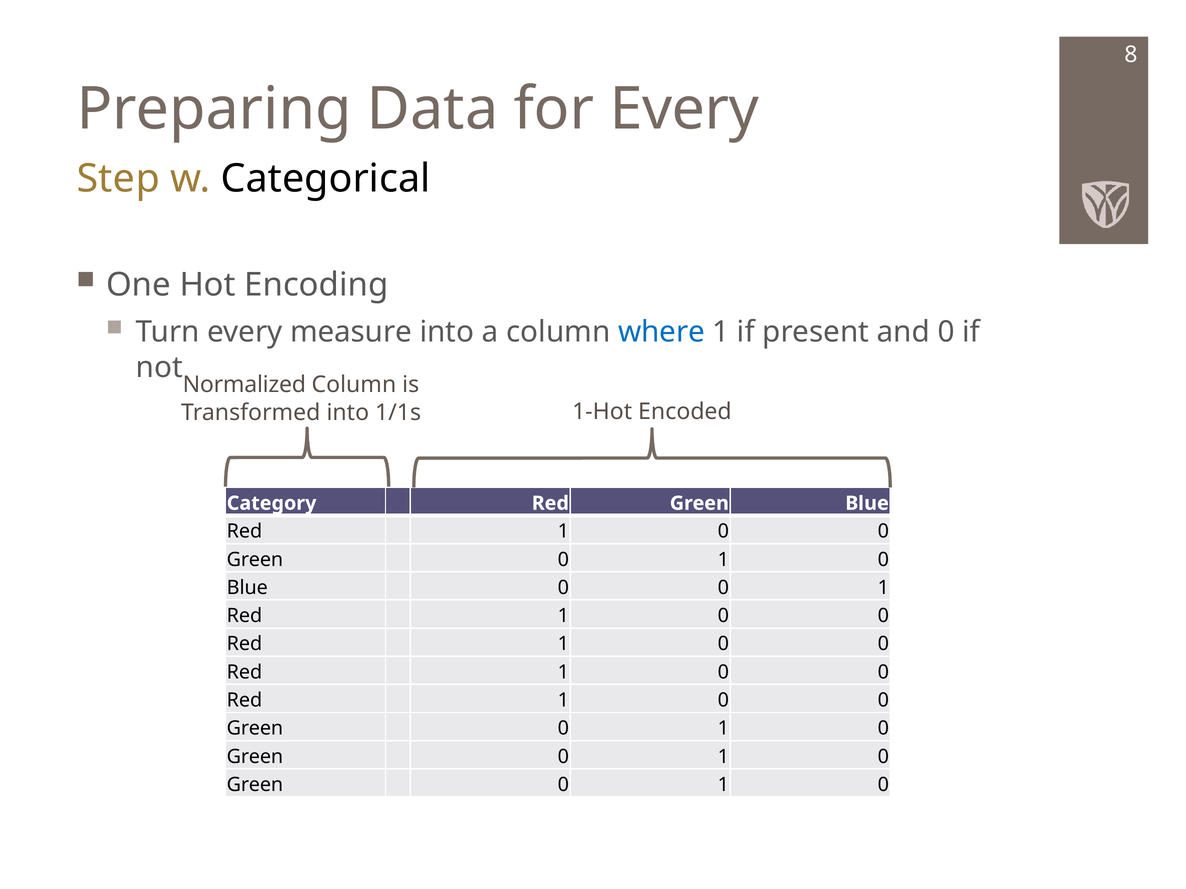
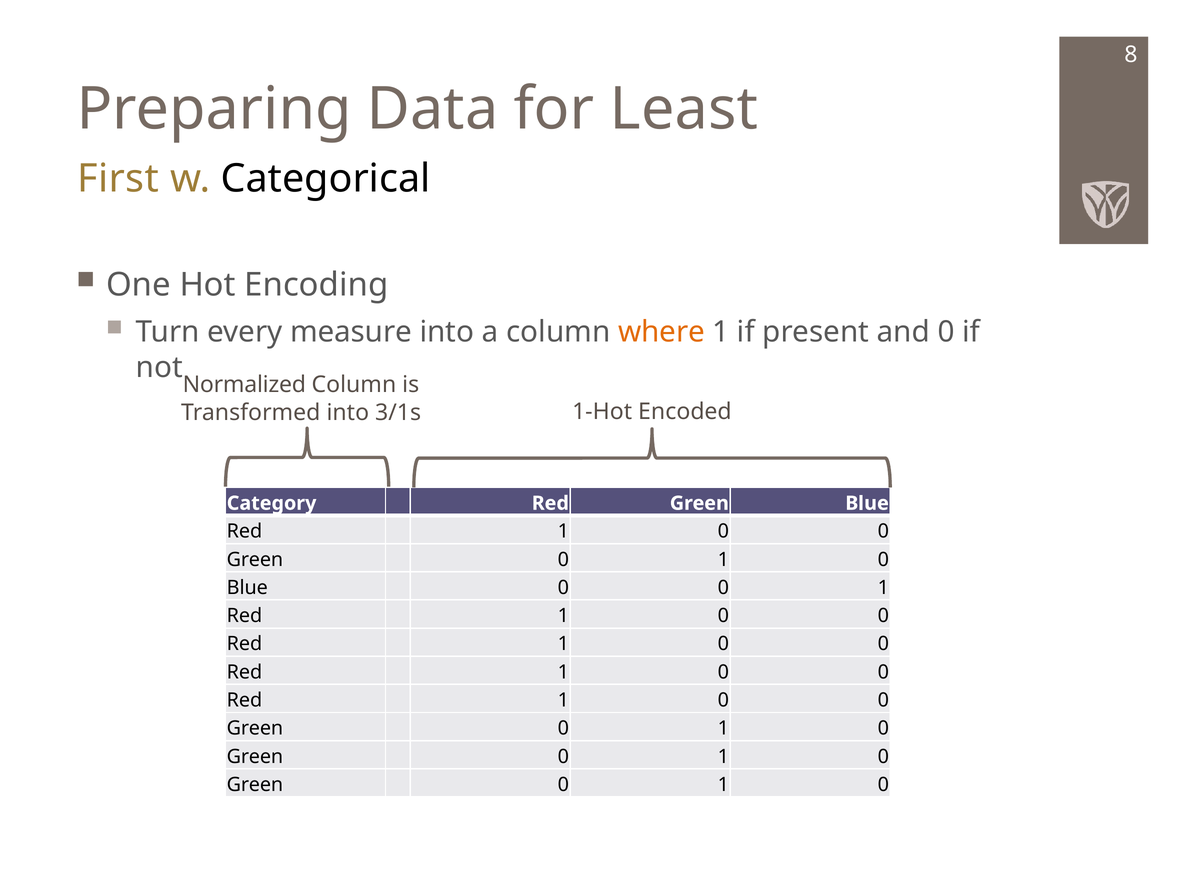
for Every: Every -> Least
Step: Step -> First
where colour: blue -> orange
1/1s: 1/1s -> 3/1s
